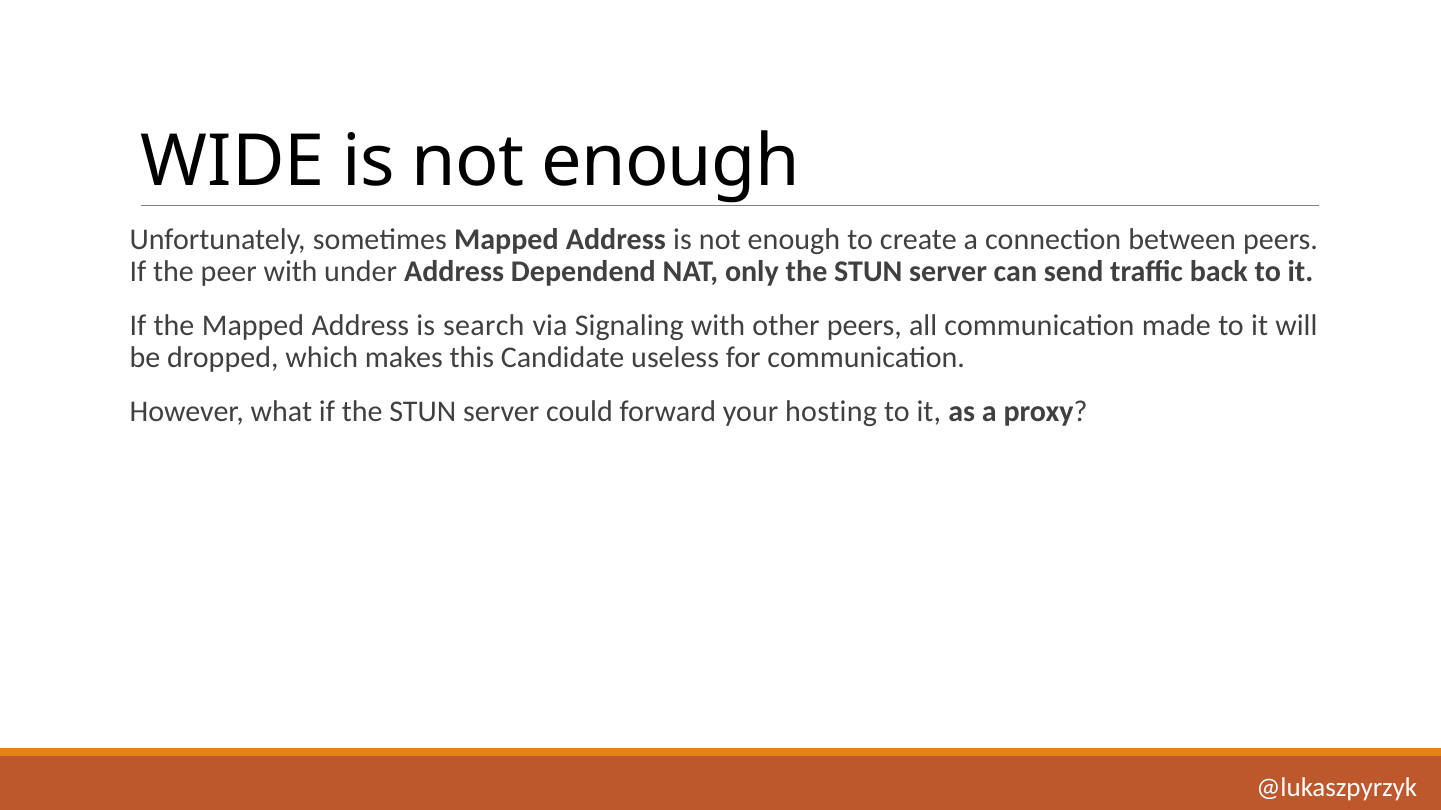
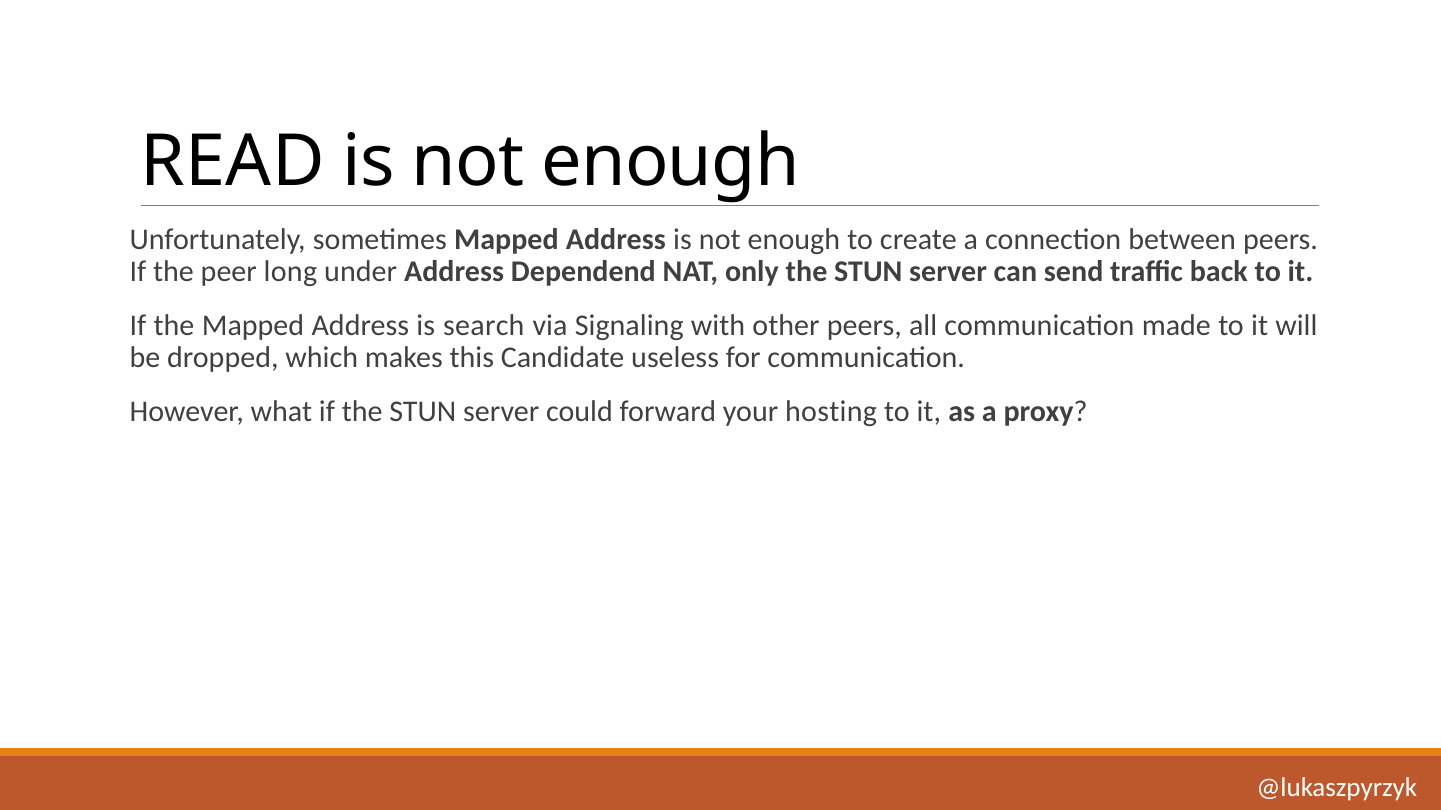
WIDE: WIDE -> READ
peer with: with -> long
